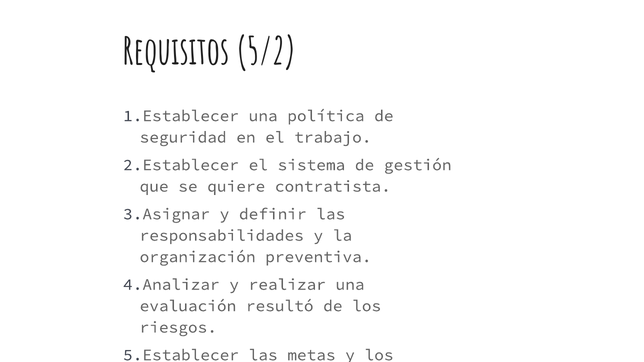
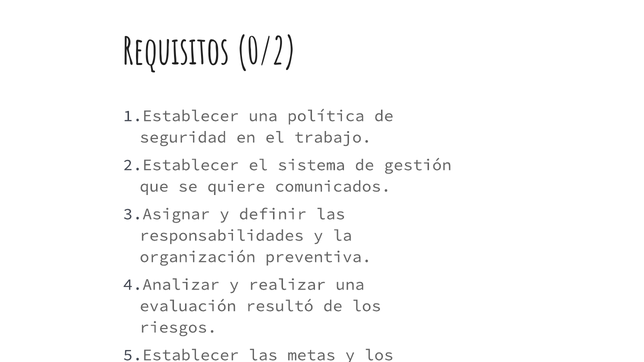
5/2: 5/2 -> 0/2
contratista: contratista -> comunicados
